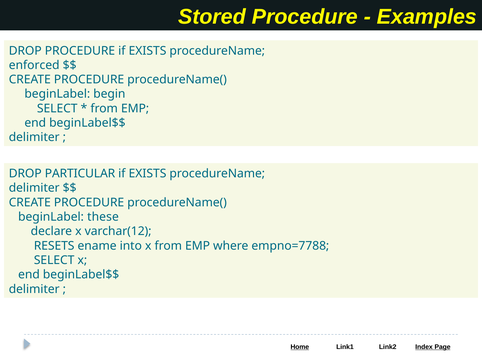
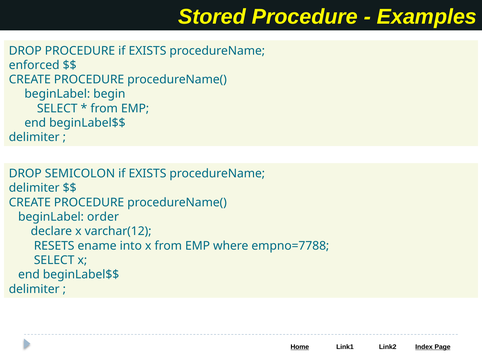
PARTICULAR: PARTICULAR -> SEMICOLON
these: these -> order
